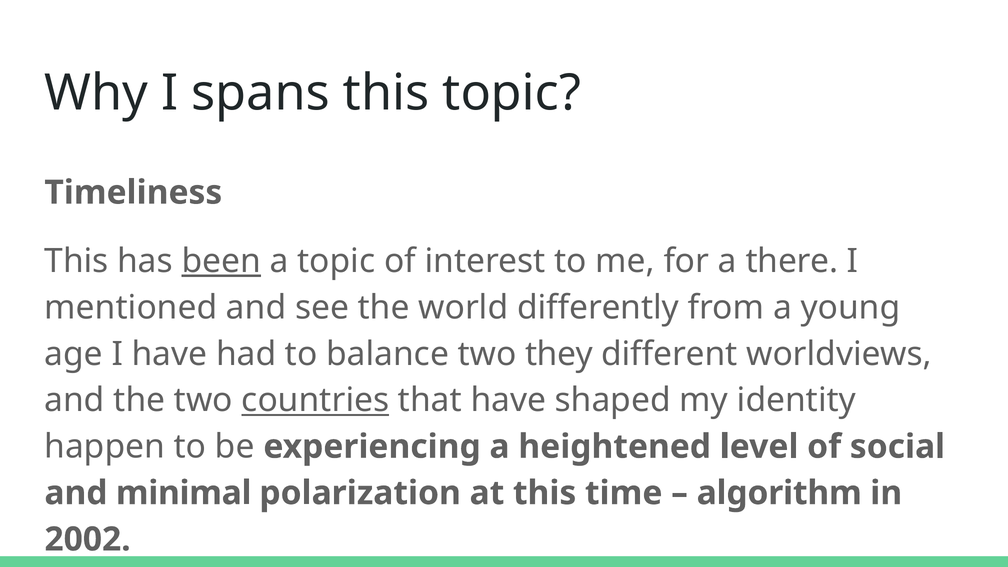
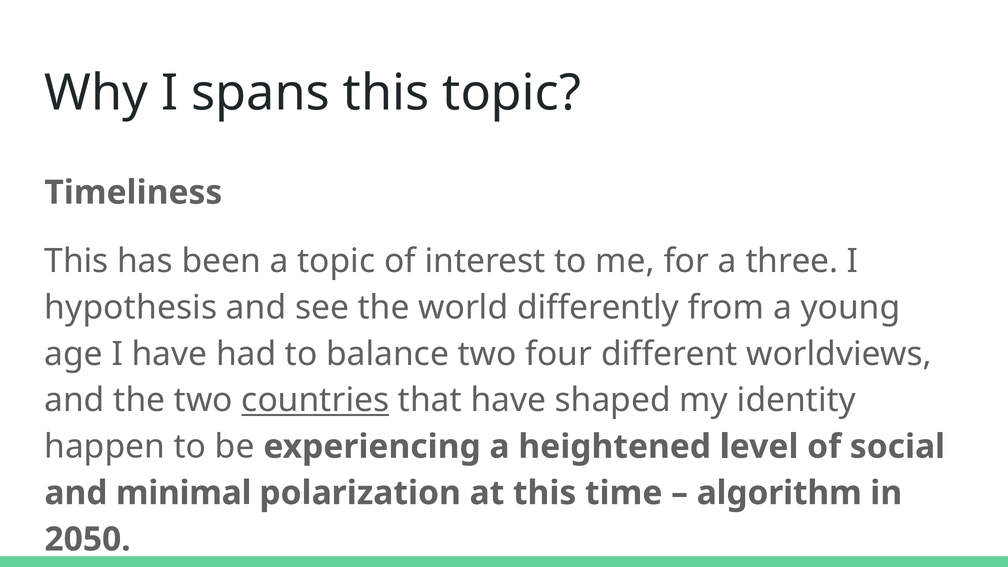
been underline: present -> none
there: there -> three
mentioned: mentioned -> hypothesis
they: they -> four
2002: 2002 -> 2050
